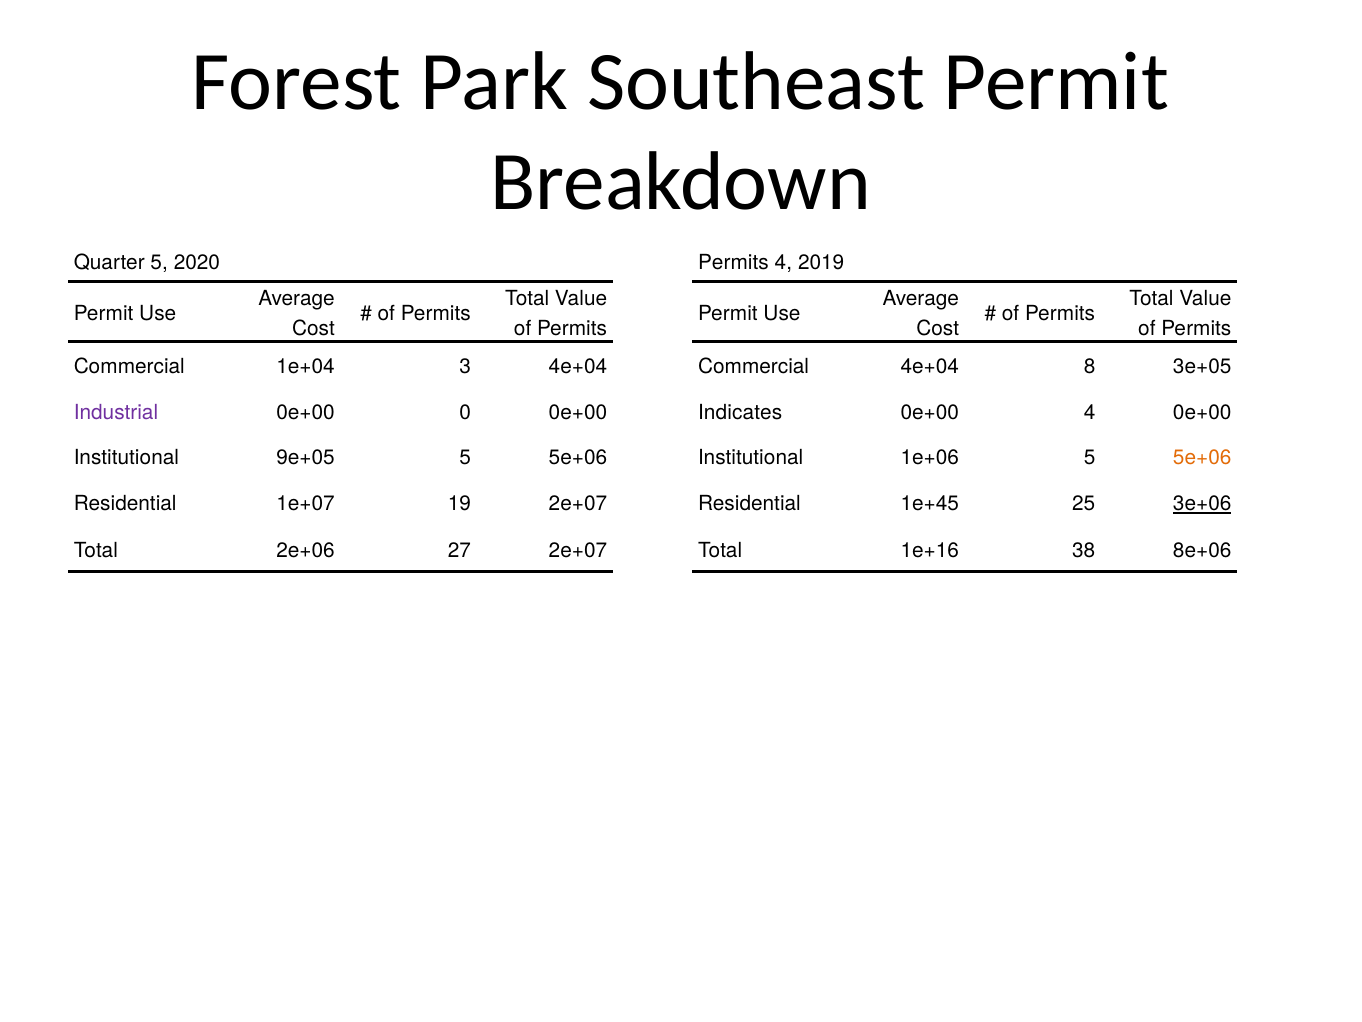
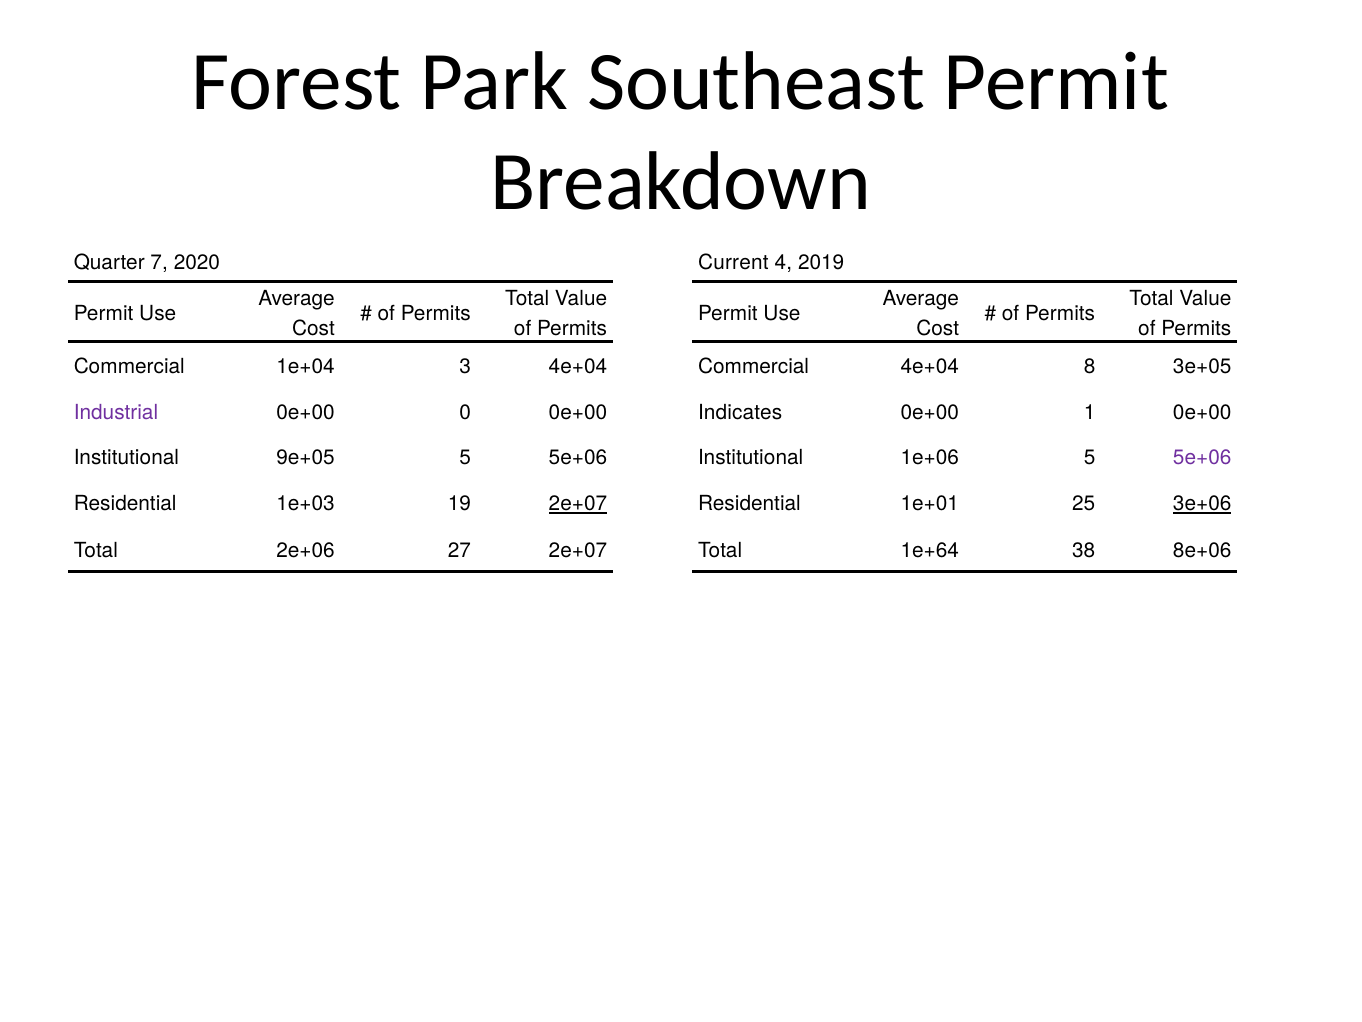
Quarter 5: 5 -> 7
Permits at (733, 262): Permits -> Current
0e+00 4: 4 -> 1
5e+06 at (1202, 457) colour: orange -> purple
1e+07: 1e+07 -> 1e+03
2e+07 at (578, 504) underline: none -> present
1e+45: 1e+45 -> 1e+01
1e+16: 1e+16 -> 1e+64
